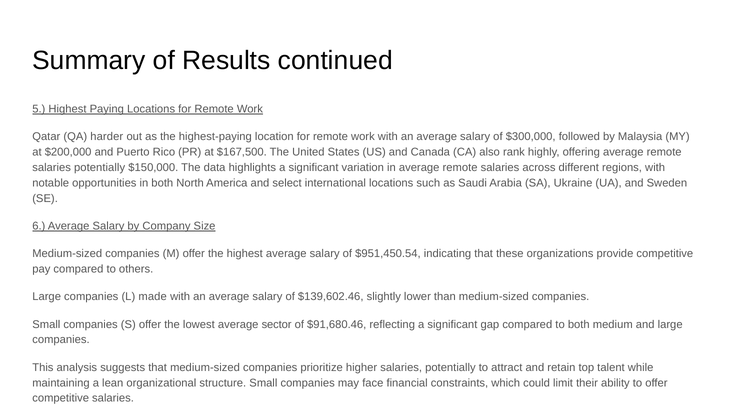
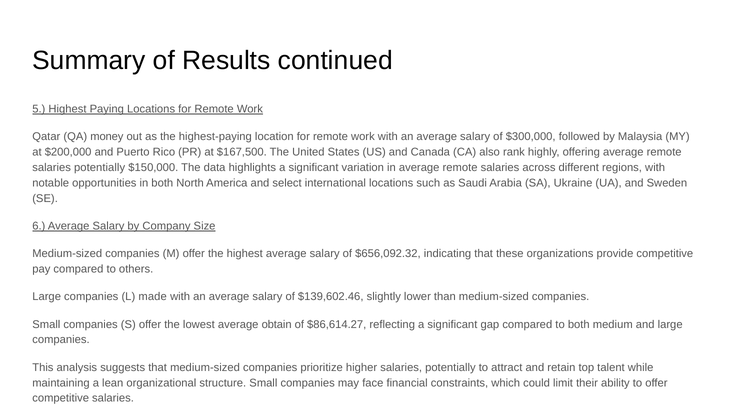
harder: harder -> money
$951,450.54: $951,450.54 -> $656,092.32
sector: sector -> obtain
$91,680.46: $91,680.46 -> $86,614.27
